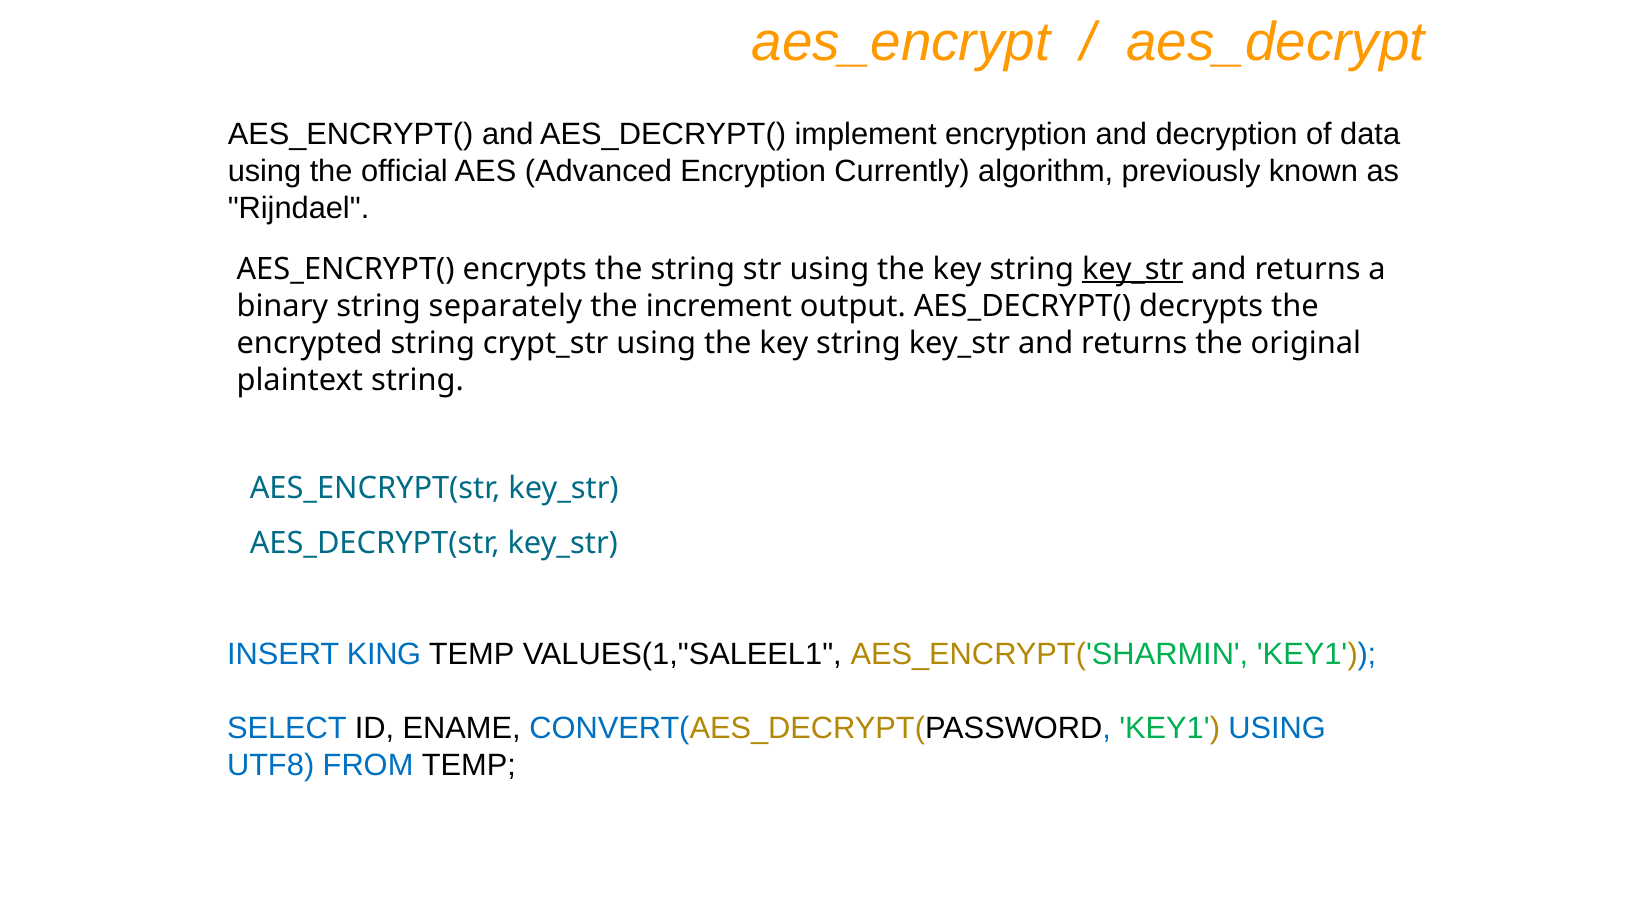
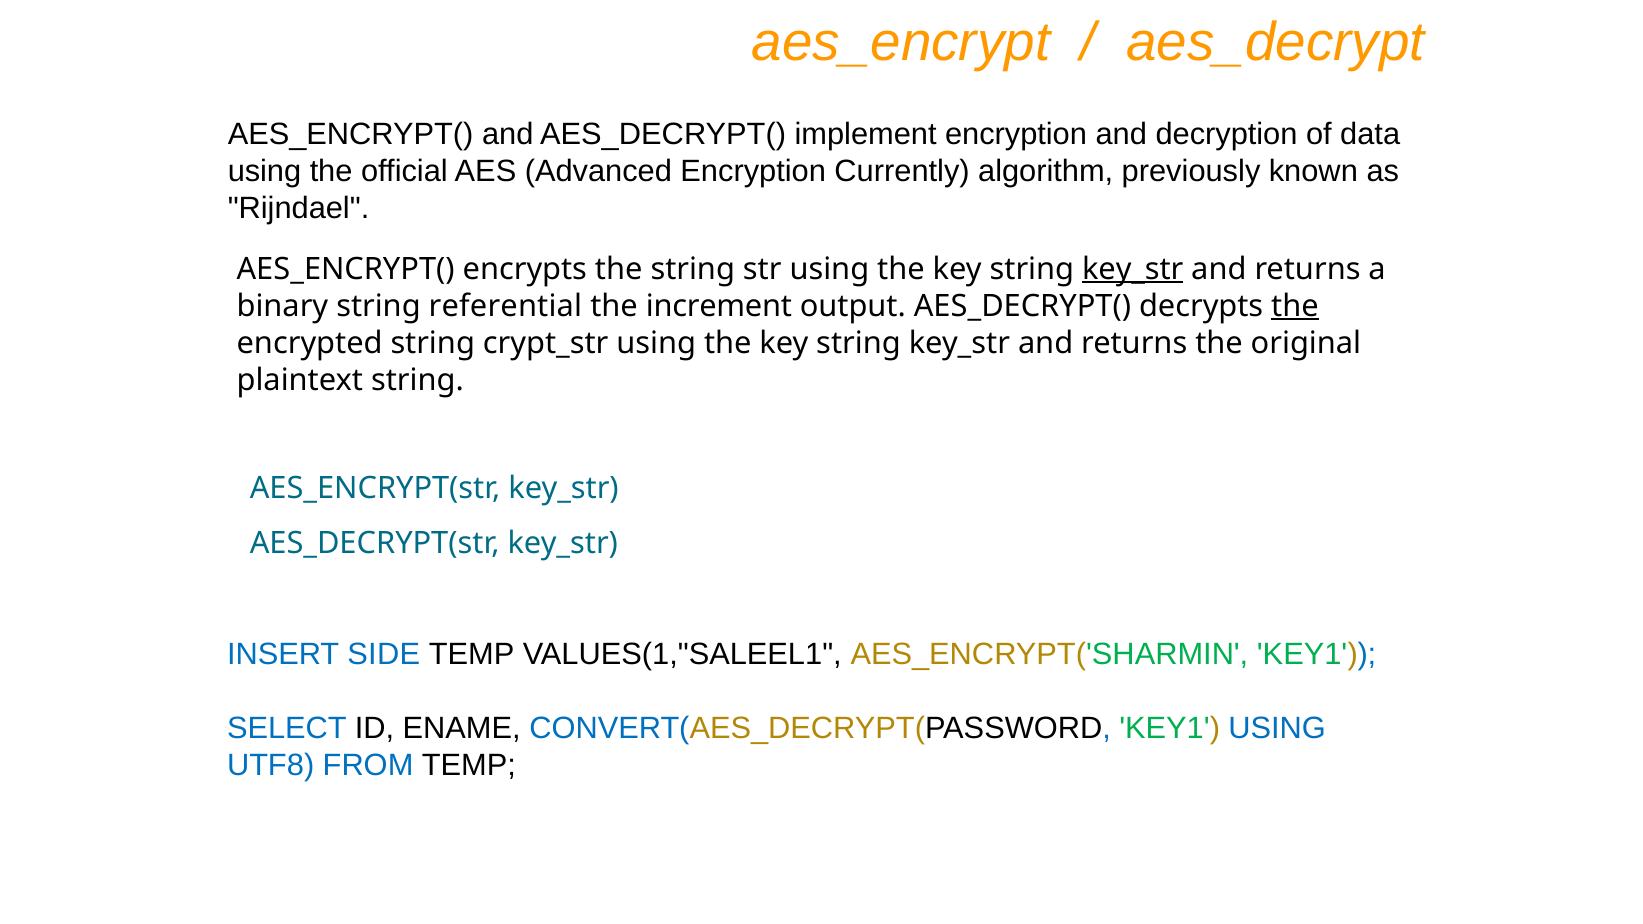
separately: separately -> referential
the at (1295, 306) underline: none -> present
KING: KING -> SIDE
